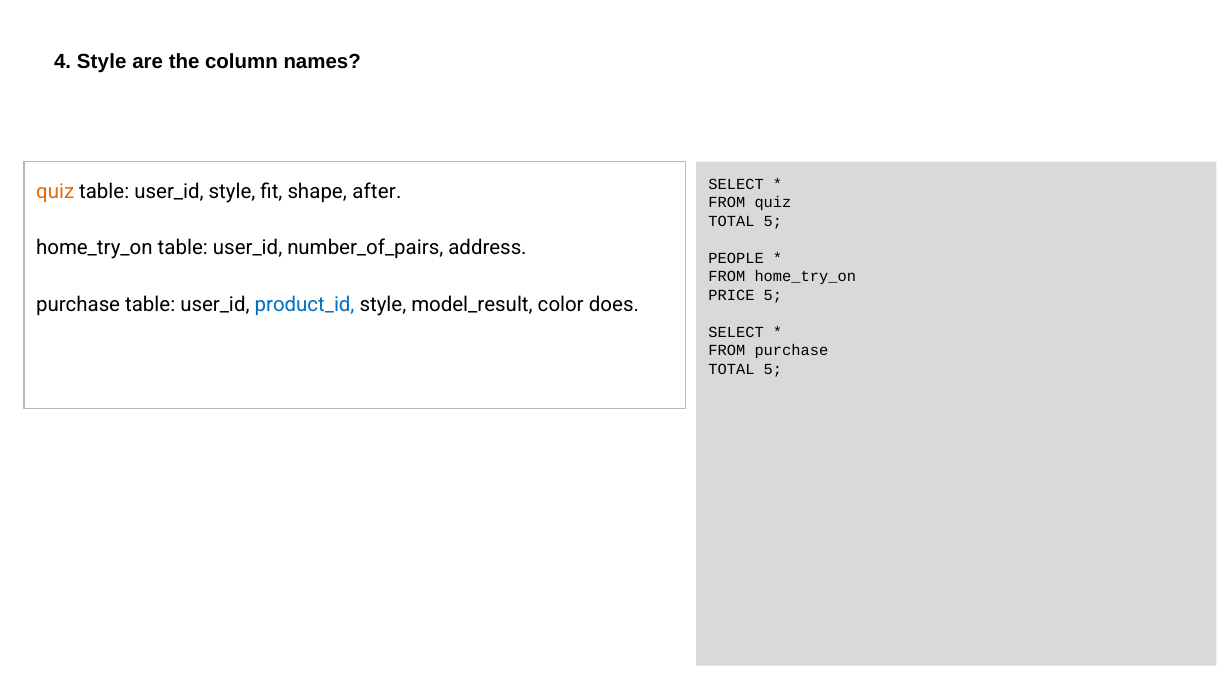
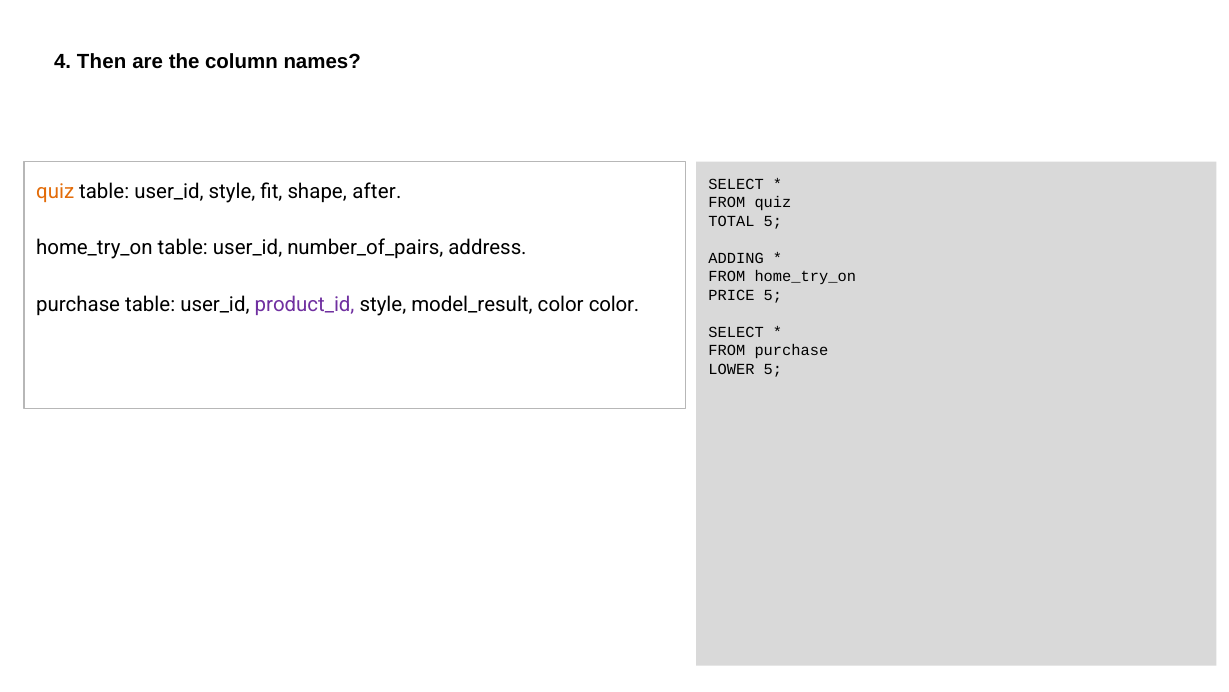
4 Style: Style -> Then
PEOPLE: PEOPLE -> ADDING
product_id colour: blue -> purple
color does: does -> color
TOTAL at (731, 369): TOTAL -> LOWER
